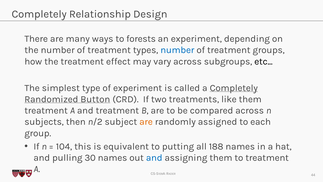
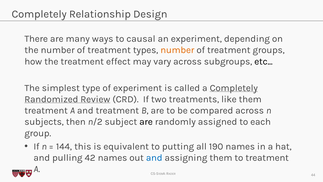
forests: forests -> causal
number at (177, 50) colour: blue -> orange
Button: Button -> Review
are at (146, 122) colour: orange -> black
104: 104 -> 144
188: 188 -> 190
30: 30 -> 42
